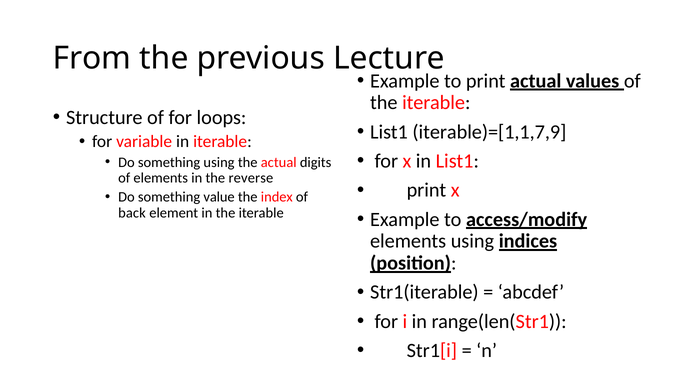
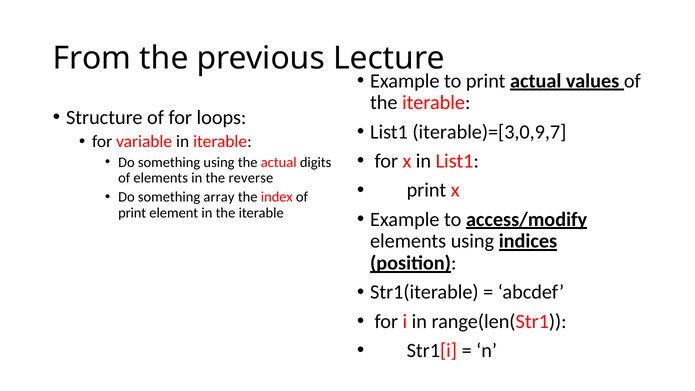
iterable)=[1,1,7,9: iterable)=[1,1,7,9 -> iterable)=[3,0,9,7
value: value -> array
back at (132, 213): back -> print
